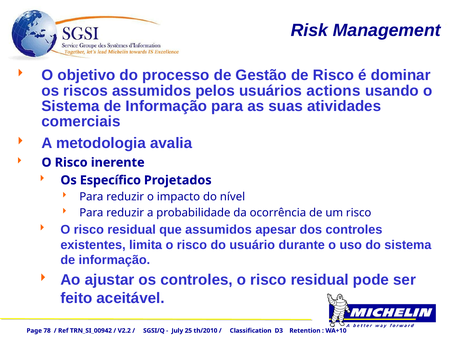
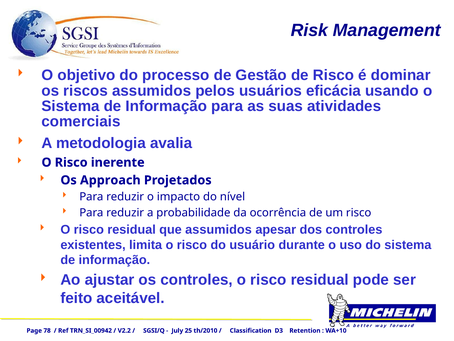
actions: actions -> eficácia
Específico: Específico -> Approach
